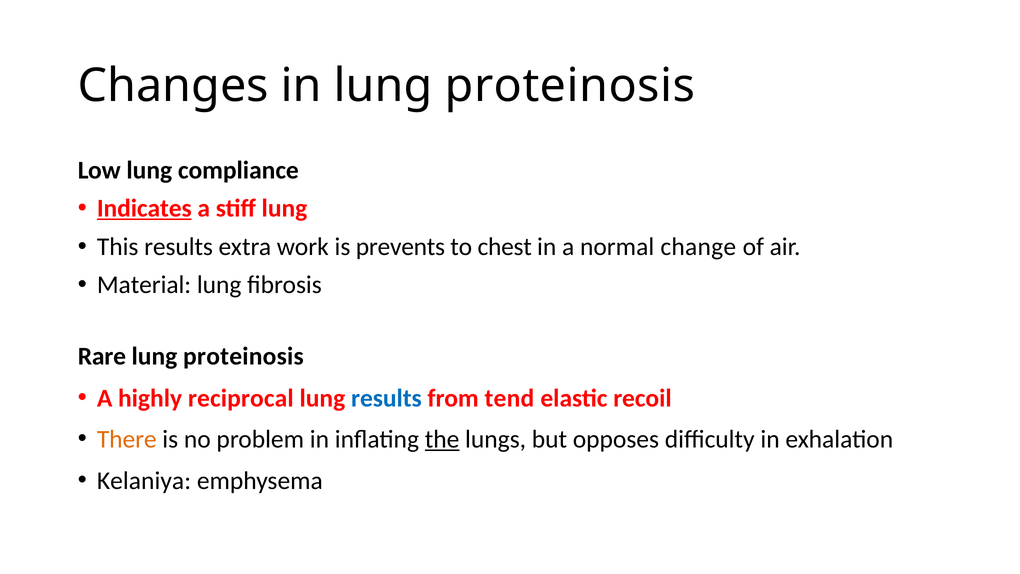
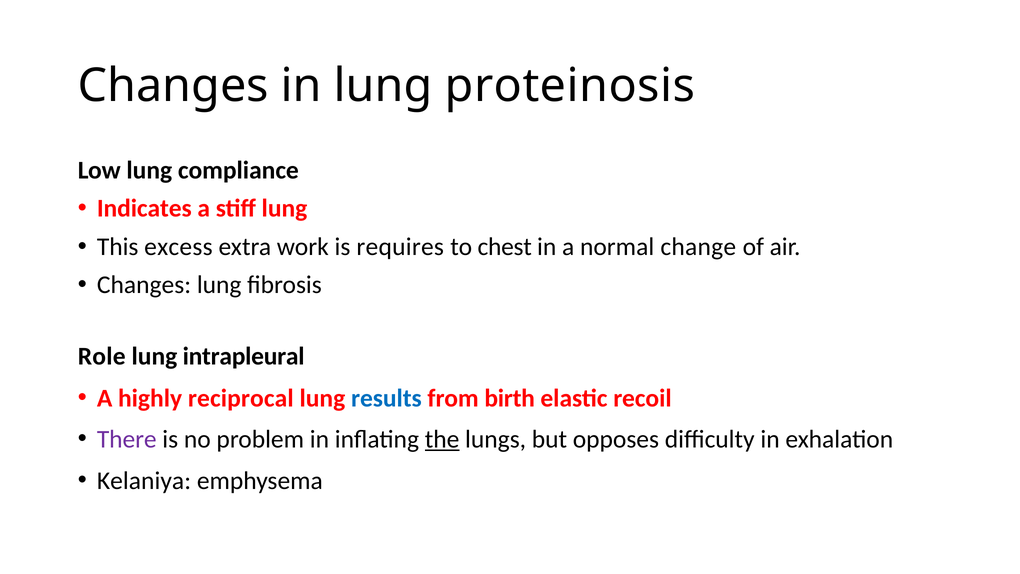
Indicates underline: present -> none
This results: results -> excess
prevents: prevents -> requires
Material at (144, 285): Material -> Changes
Rare: Rare -> Role
proteinosis at (243, 356): proteinosis -> intrapleural
tend: tend -> birth
There colour: orange -> purple
